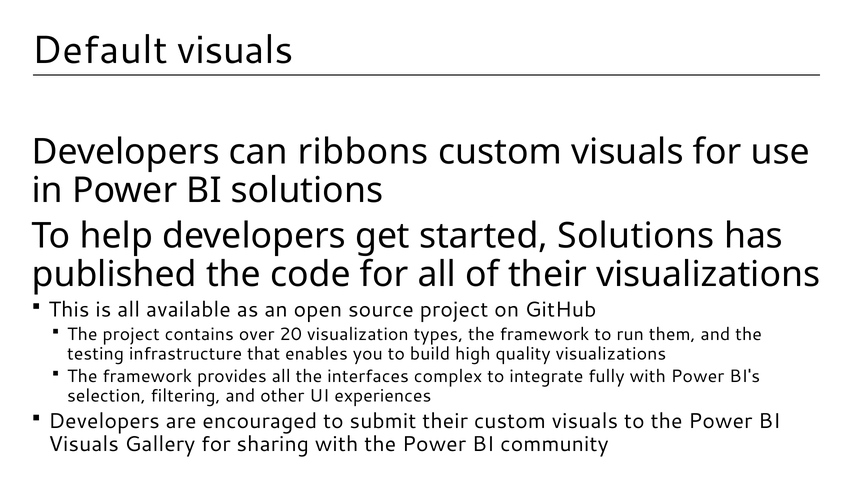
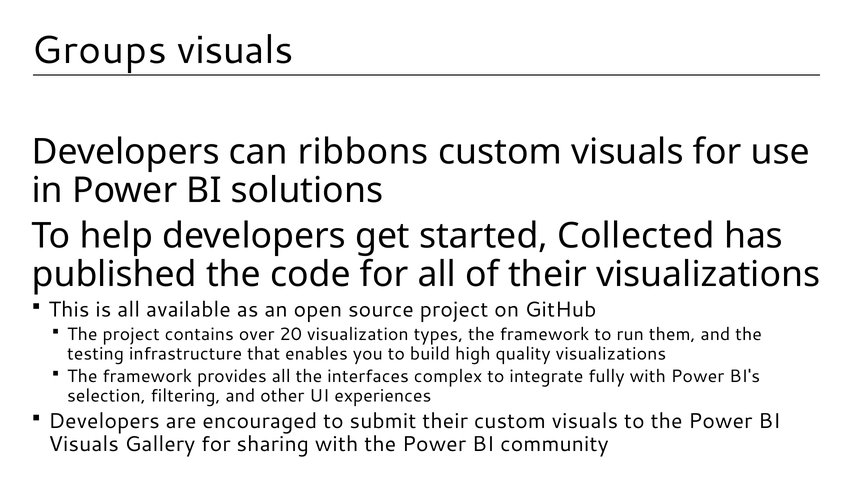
Default: Default -> Groups
started Solutions: Solutions -> Collected
